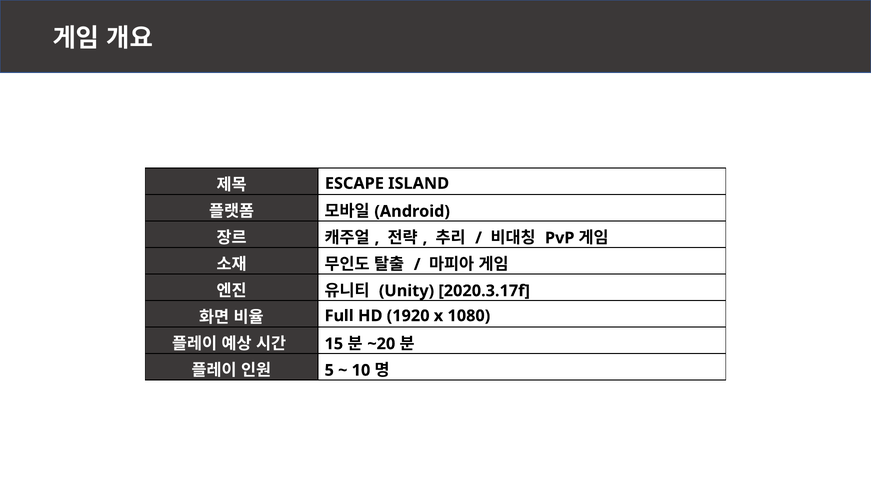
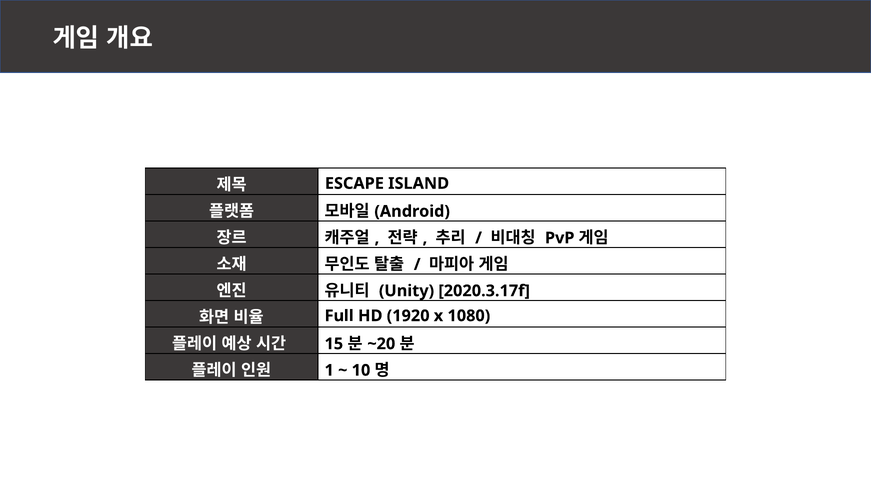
5: 5 -> 1
